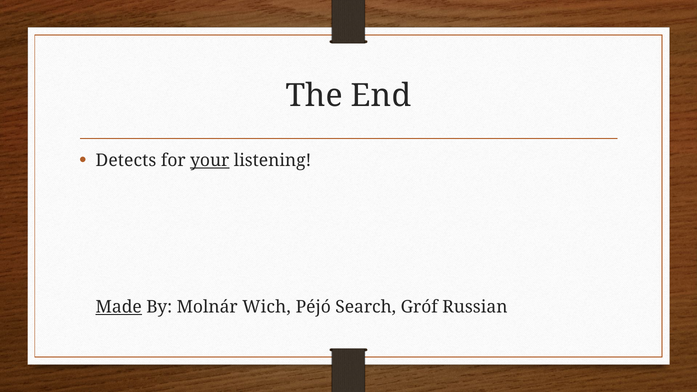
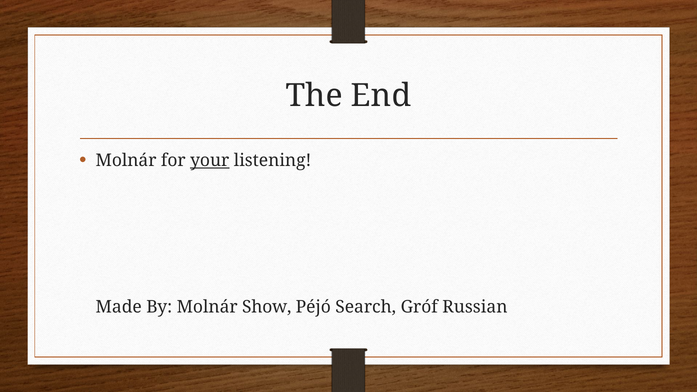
Detects at (126, 160): Detects -> Molnár
Made underline: present -> none
Wich: Wich -> Show
